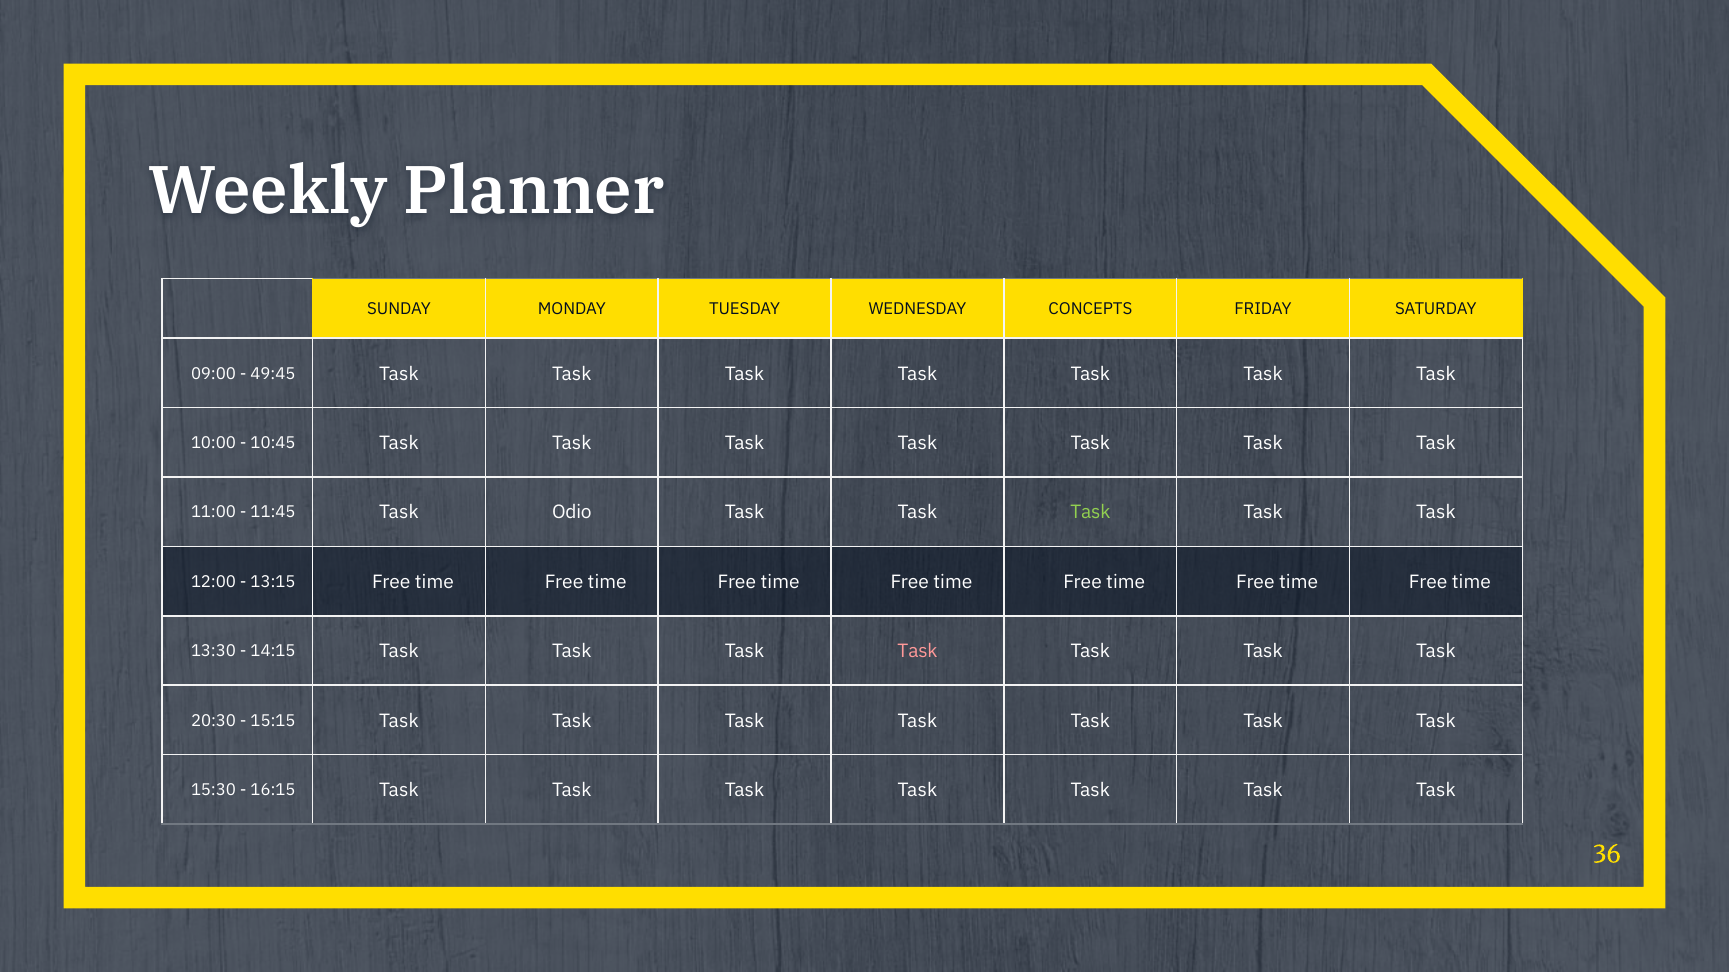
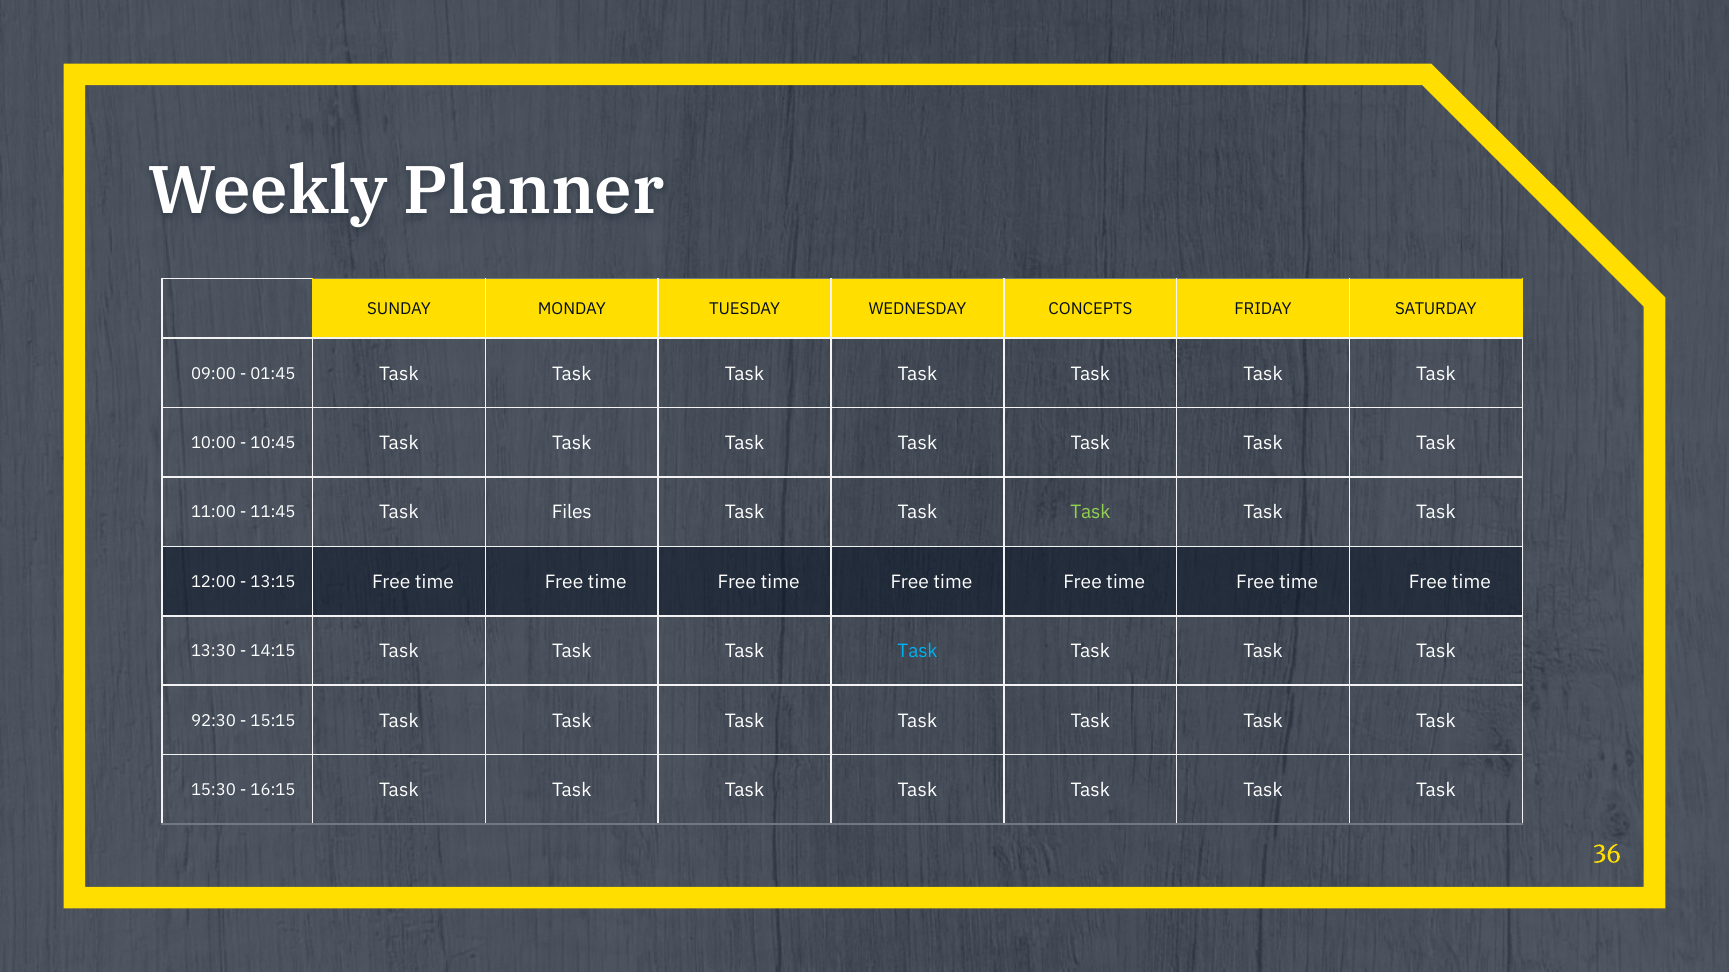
49:45: 49:45 -> 01:45
Odio: Odio -> Files
Task at (918, 652) colour: pink -> light blue
20:30: 20:30 -> 92:30
